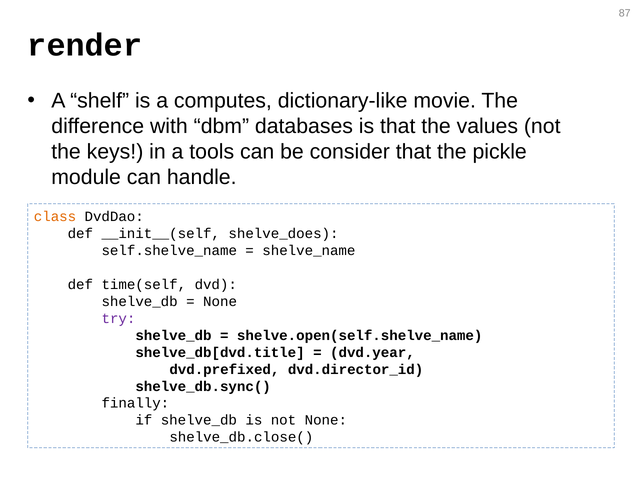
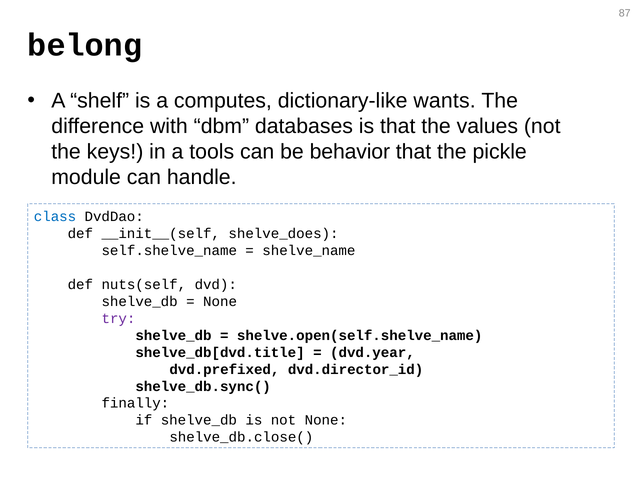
render: render -> belong
movie: movie -> wants
consider: consider -> behavior
class colour: orange -> blue
time(self: time(self -> nuts(self
